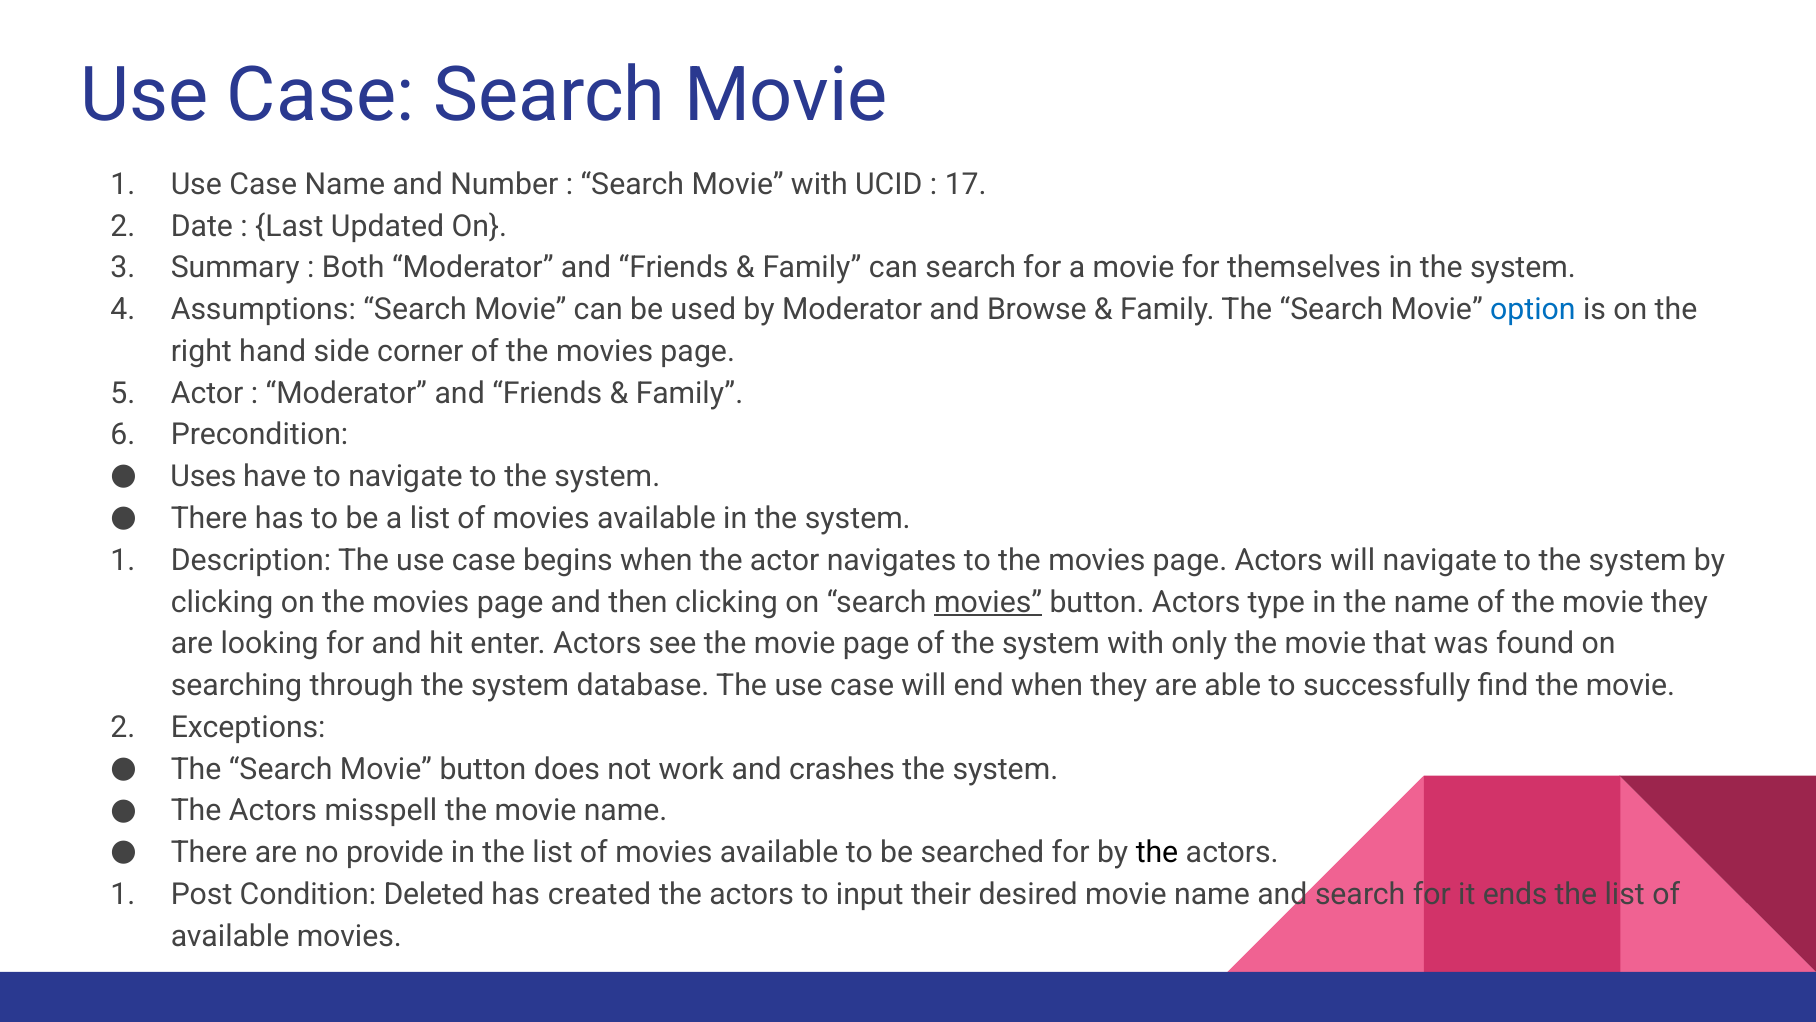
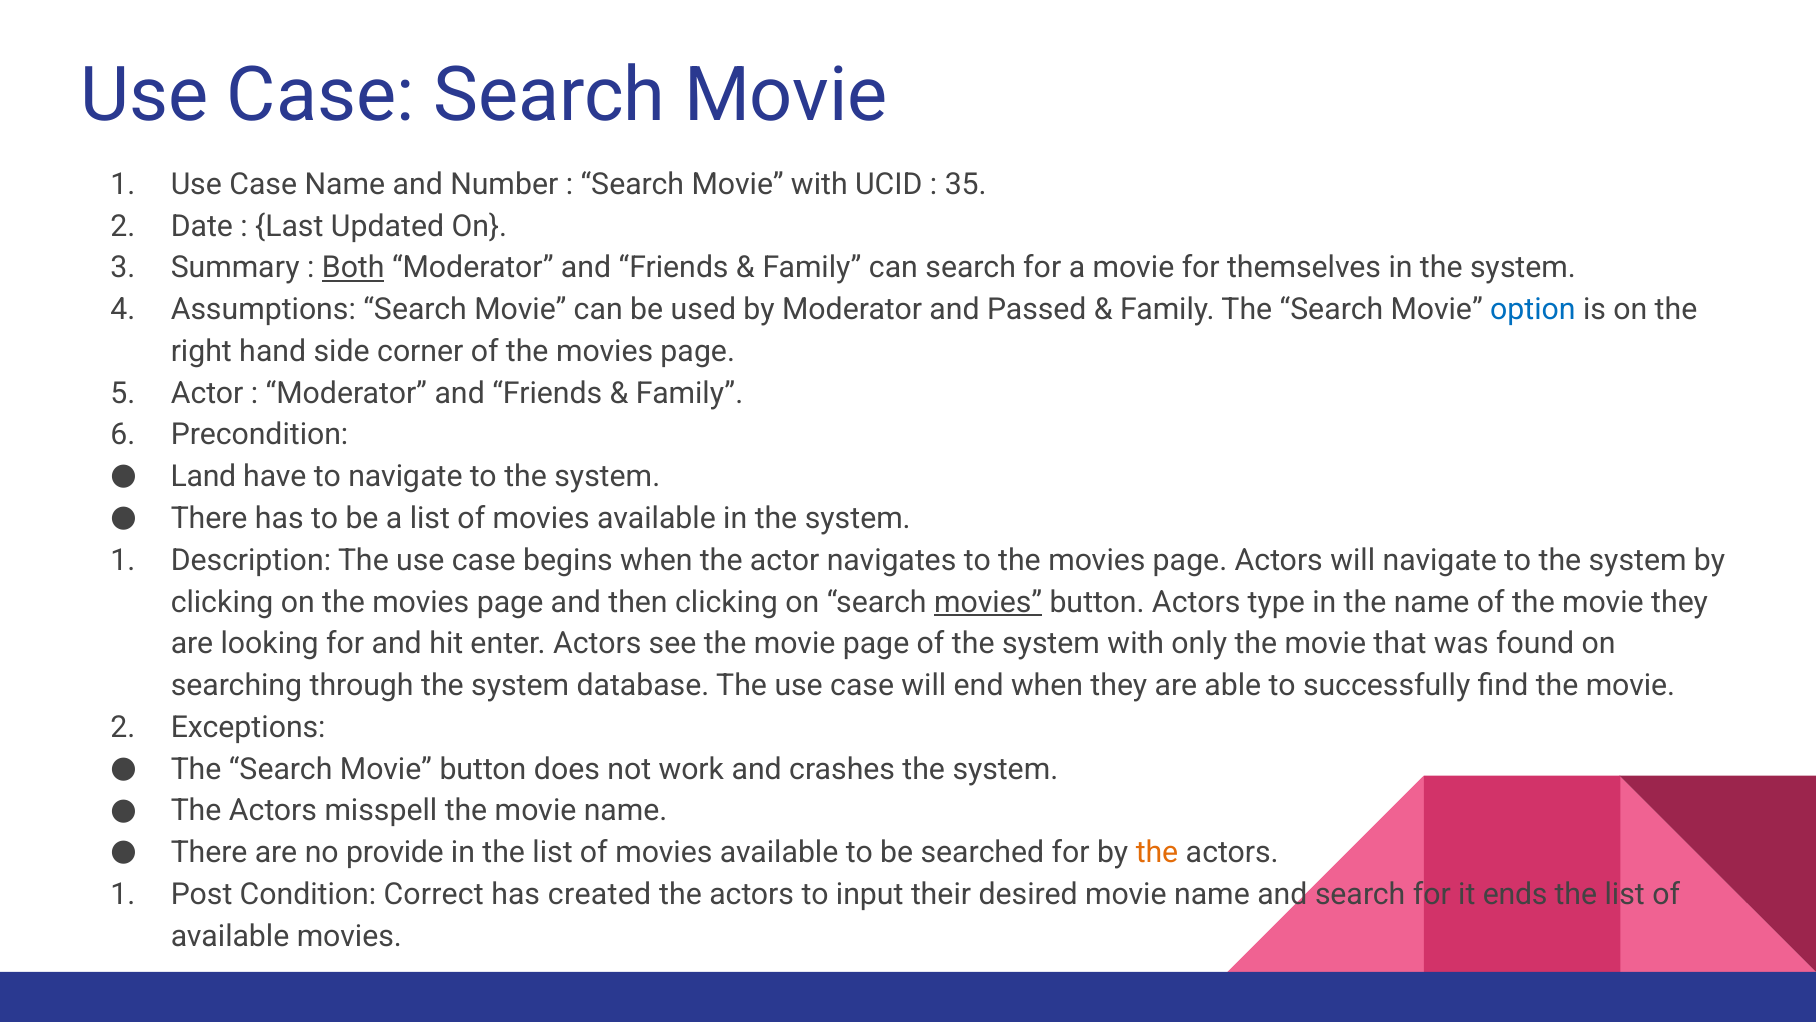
17: 17 -> 35
Both underline: none -> present
Browse: Browse -> Passed
Uses: Uses -> Land
the at (1157, 852) colour: black -> orange
Deleted: Deleted -> Correct
